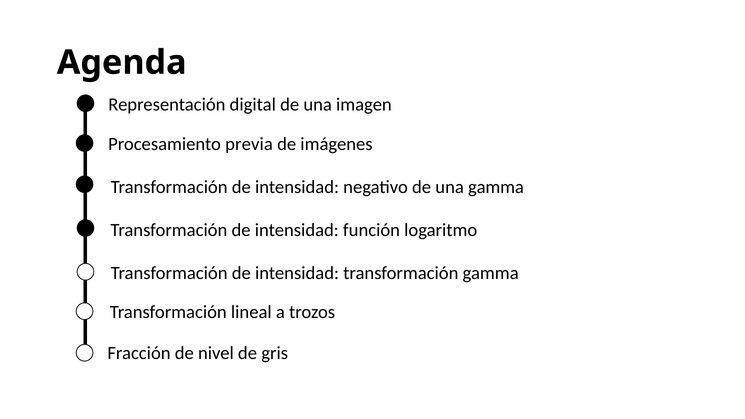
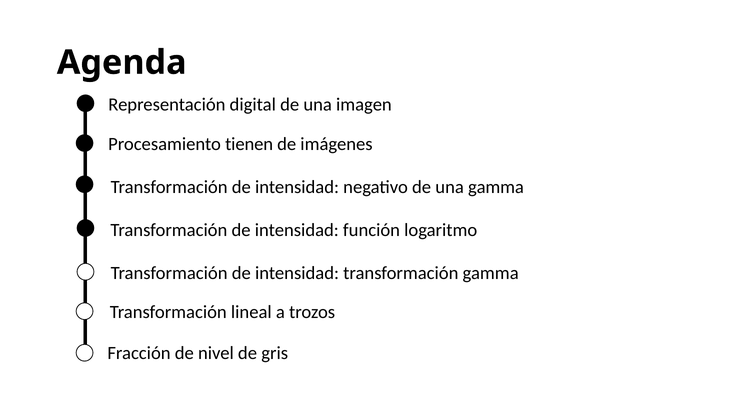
previa: previa -> tienen
